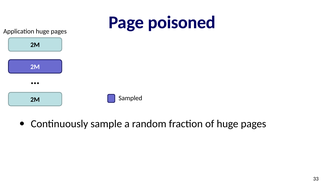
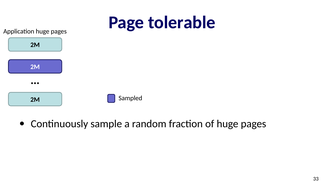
poisoned: poisoned -> tolerable
